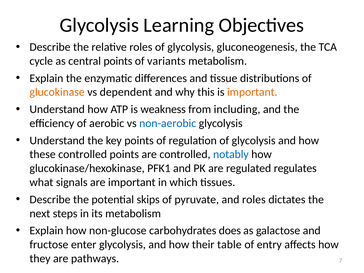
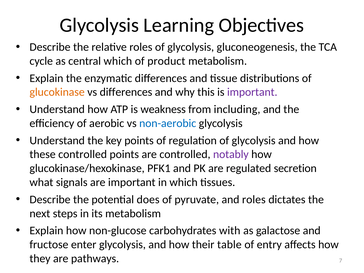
central points: points -> which
variants: variants -> product
vs dependent: dependent -> differences
important at (252, 92) colour: orange -> purple
notably colour: blue -> purple
regulates: regulates -> secretion
skips: skips -> does
does: does -> with
